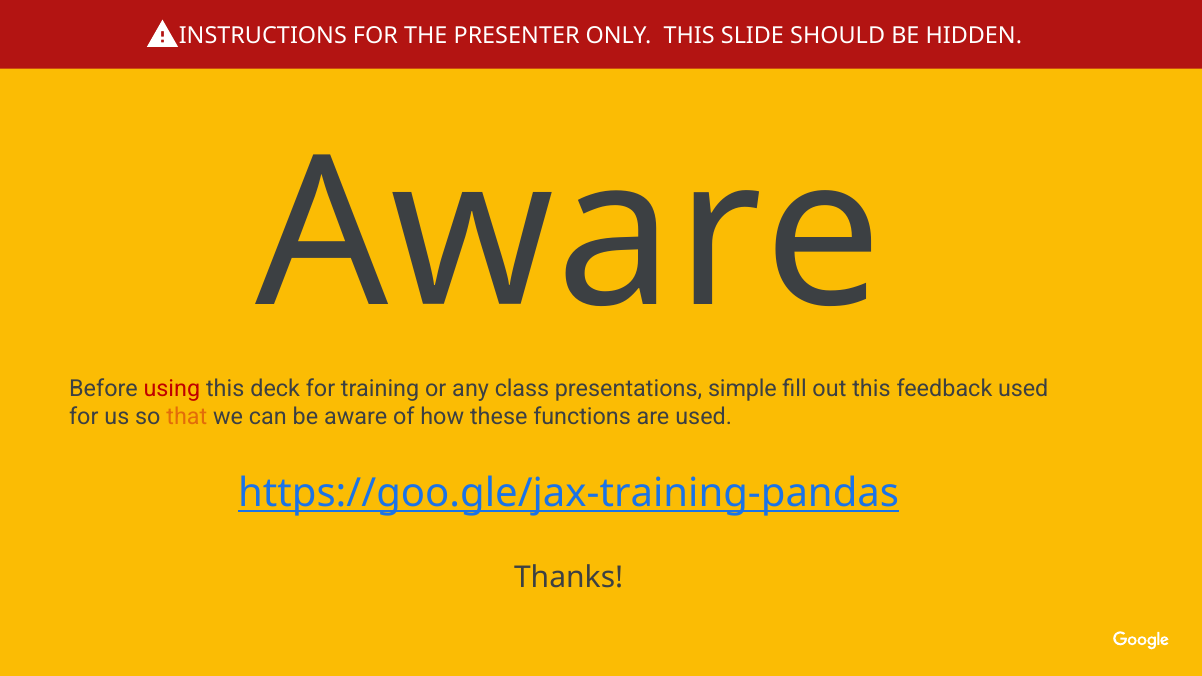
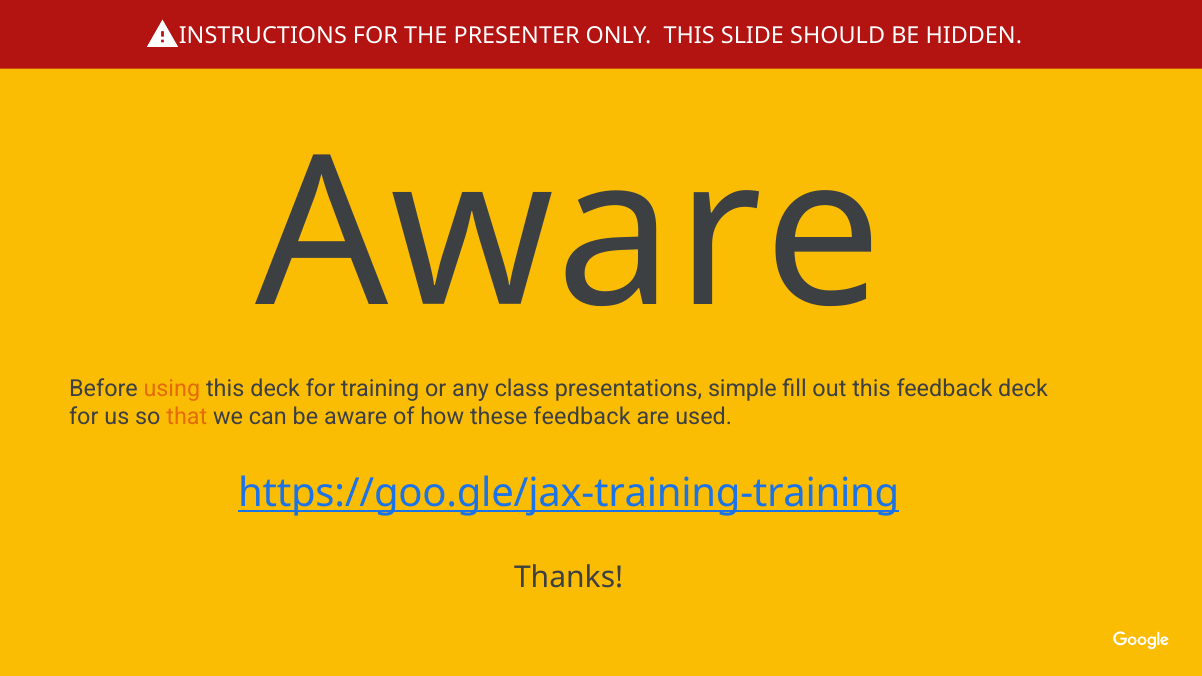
using colour: red -> orange
feedback used: used -> deck
these functions: functions -> feedback
https://goo.gle/jax-training-pandas: https://goo.gle/jax-training-pandas -> https://goo.gle/jax-training-training
